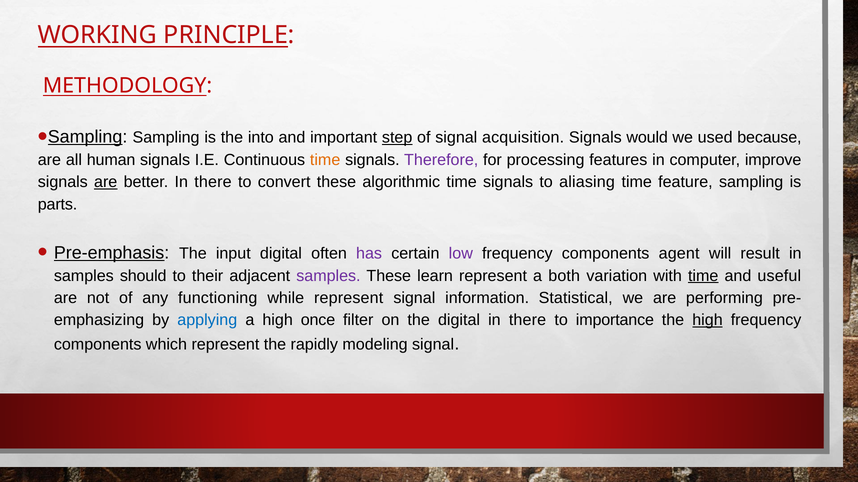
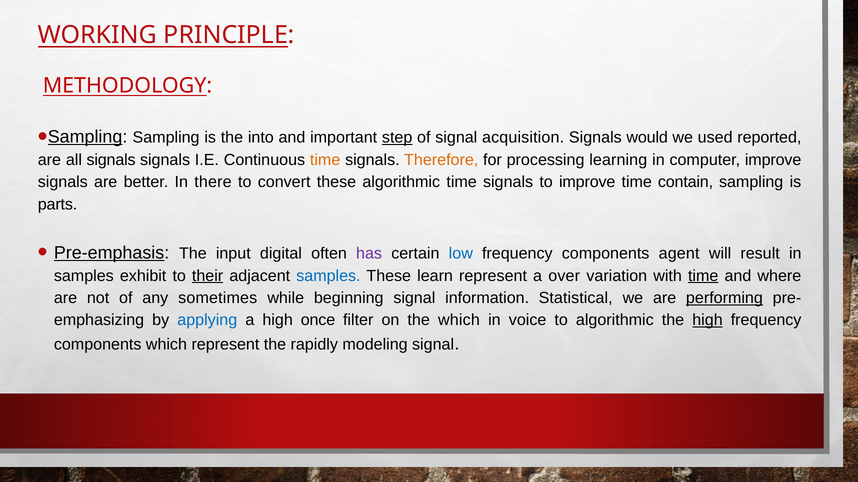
because: because -> reported
all human: human -> signals
Therefore colour: purple -> orange
features: features -> learning
are at (106, 182) underline: present -> none
to aliasing: aliasing -> improve
feature: feature -> contain
low colour: purple -> blue
should: should -> exhibit
their underline: none -> present
samples at (328, 276) colour: purple -> blue
both: both -> over
useful: useful -> where
functioning: functioning -> sometimes
while represent: represent -> beginning
performing underline: none -> present
the digital: digital -> which
there at (528, 321): there -> voice
to importance: importance -> algorithmic
